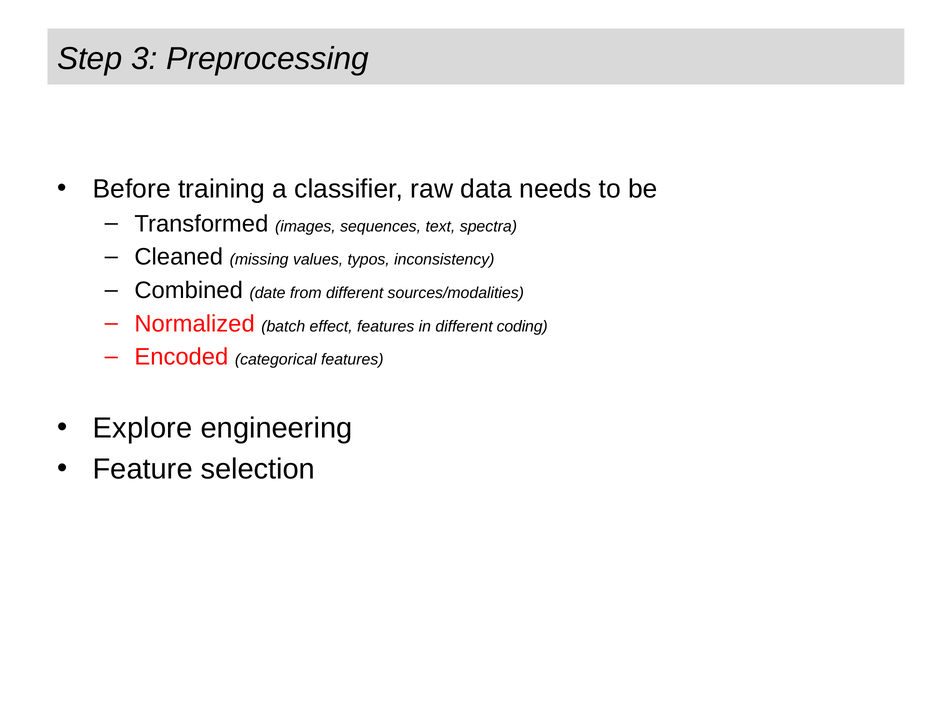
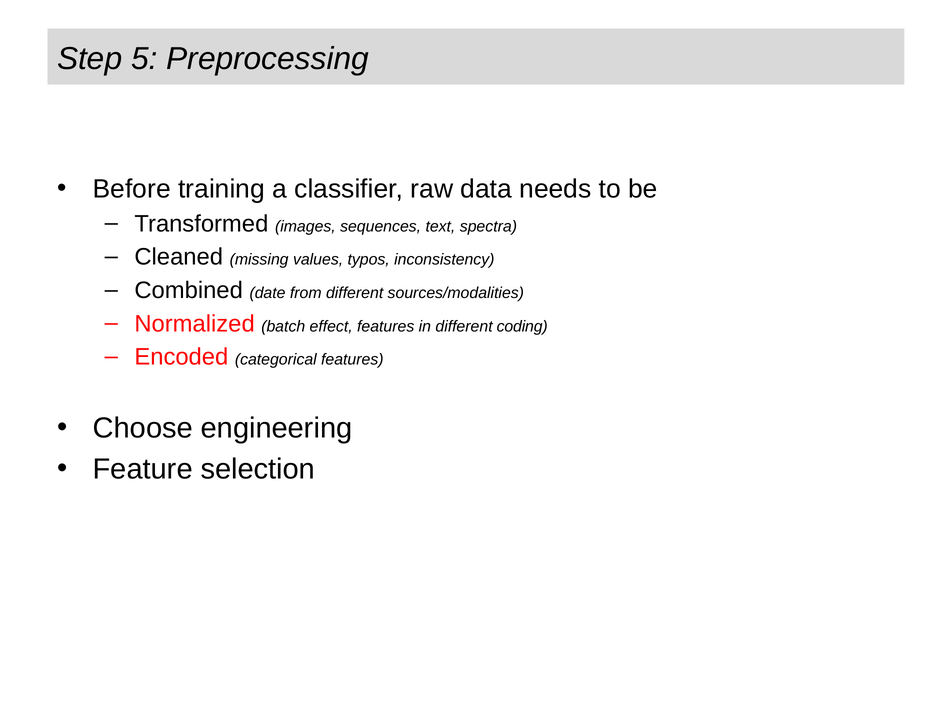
3: 3 -> 5
Explore: Explore -> Choose
